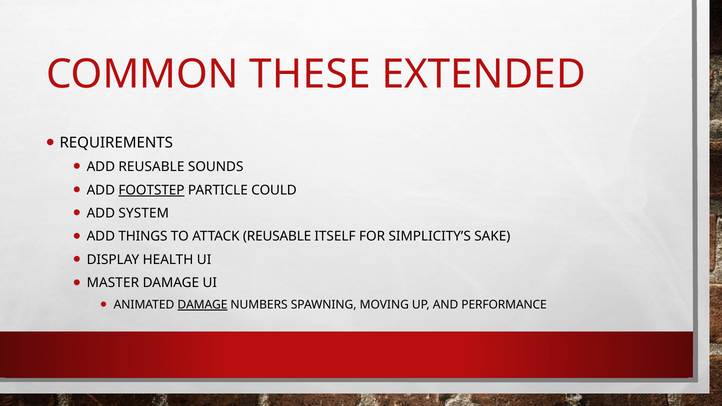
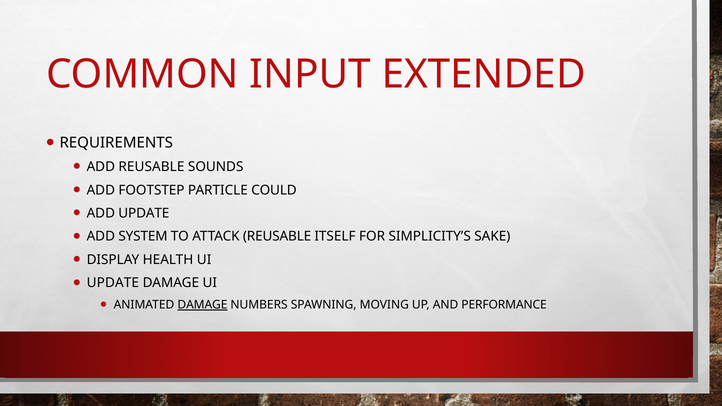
THESE: THESE -> INPUT
FOOTSTEP underline: present -> none
ADD SYSTEM: SYSTEM -> UPDATE
THINGS: THINGS -> SYSTEM
MASTER at (113, 283): MASTER -> UPDATE
